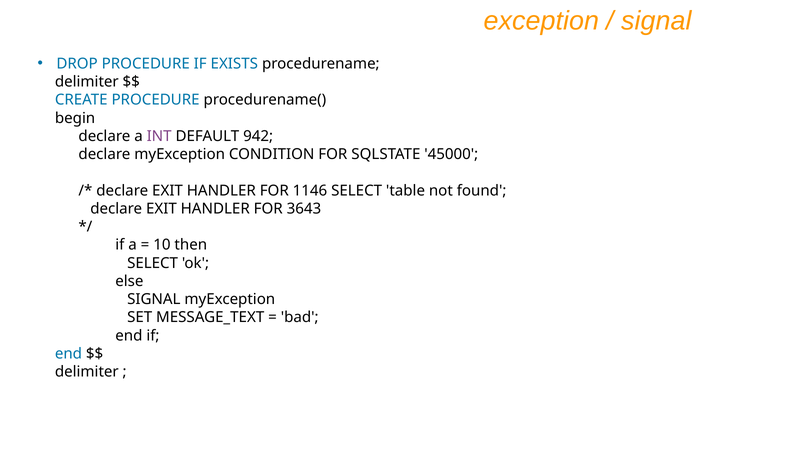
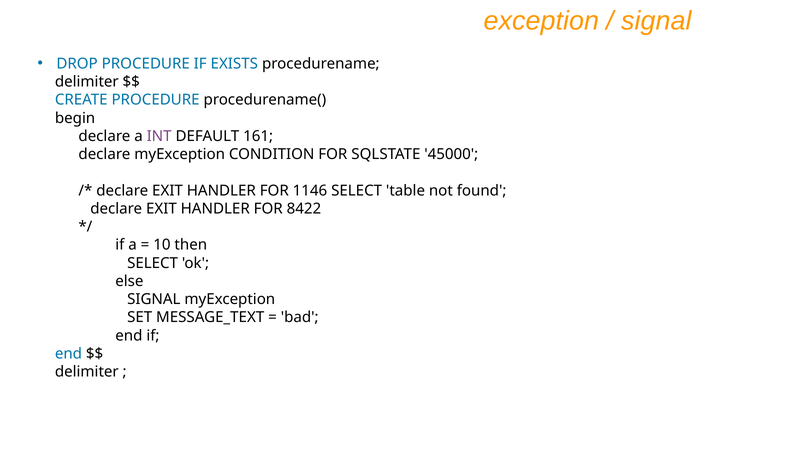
942: 942 -> 161
3643: 3643 -> 8422
